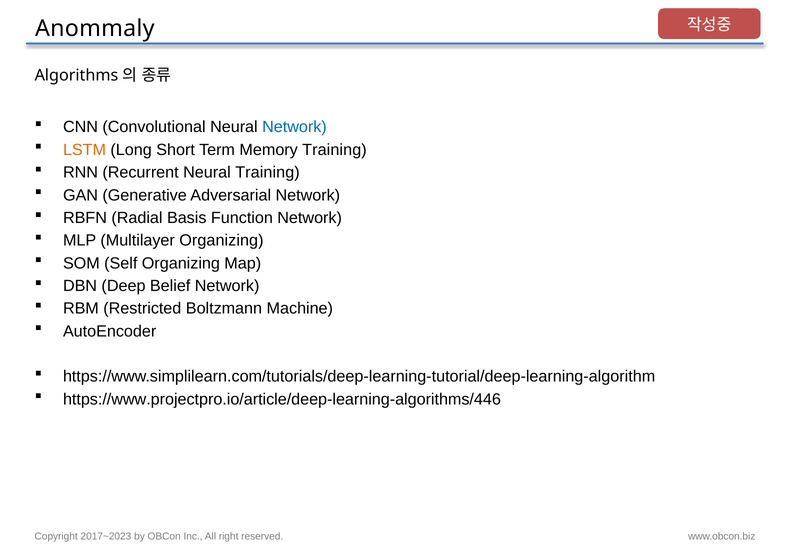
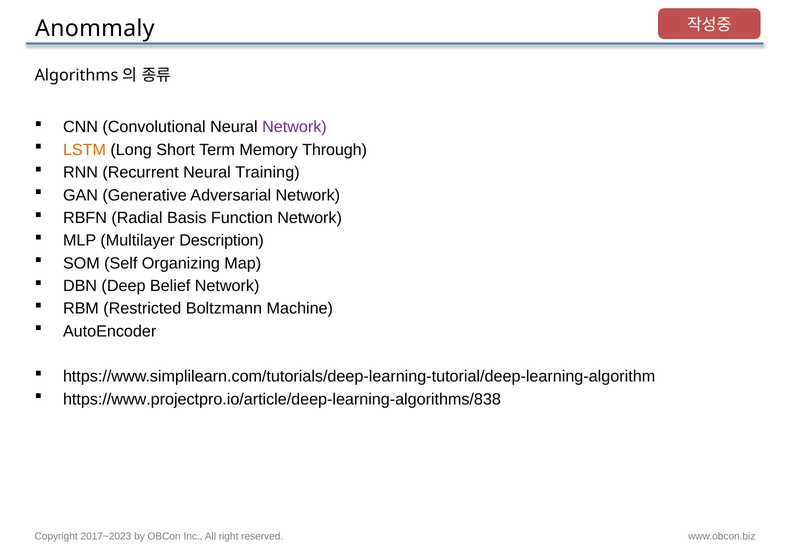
Network at (294, 127) colour: blue -> purple
Memory Training: Training -> Through
Multilayer Organizing: Organizing -> Description
https://www.projectpro.io/article/deep-learning-algorithms/446: https://www.projectpro.io/article/deep-learning-algorithms/446 -> https://www.projectpro.io/article/deep-learning-algorithms/838
